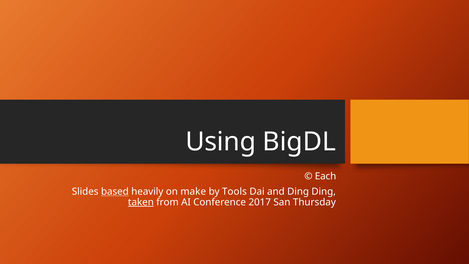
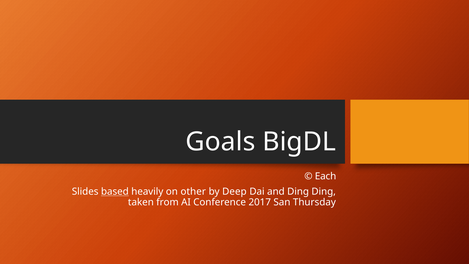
Using: Using -> Goals
make: make -> other
Tools: Tools -> Deep
taken underline: present -> none
